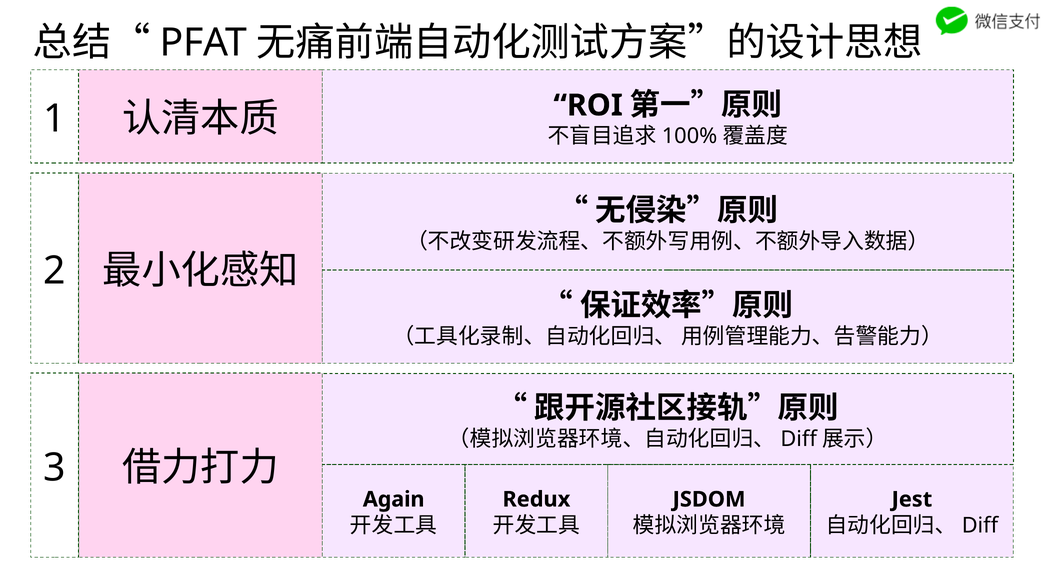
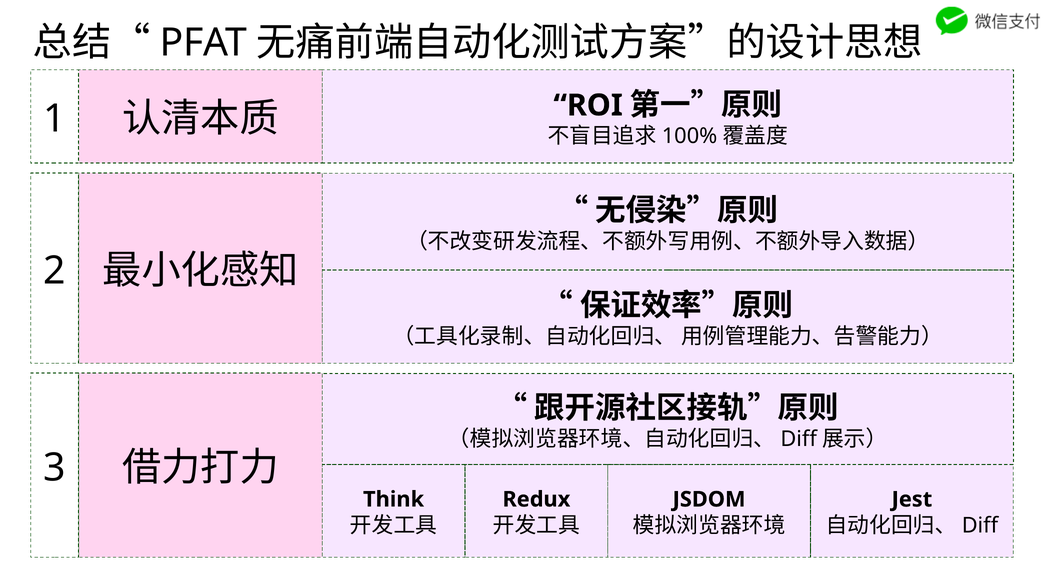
Again: Again -> Think
